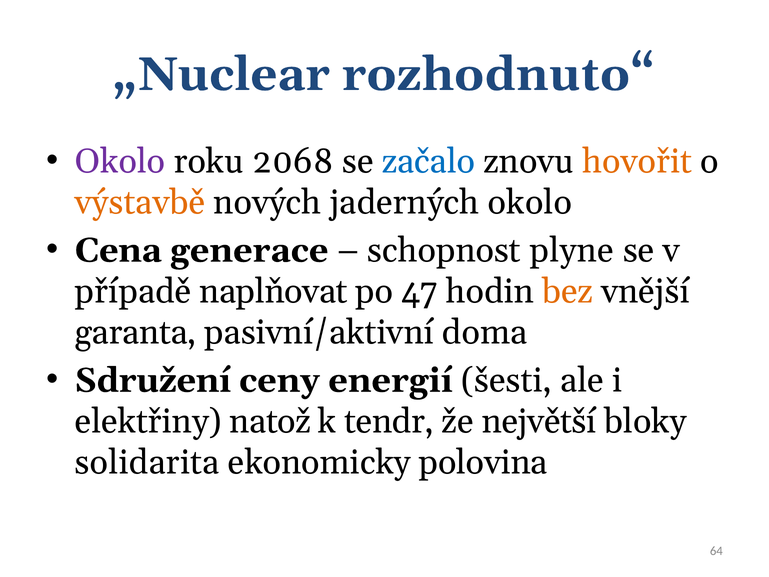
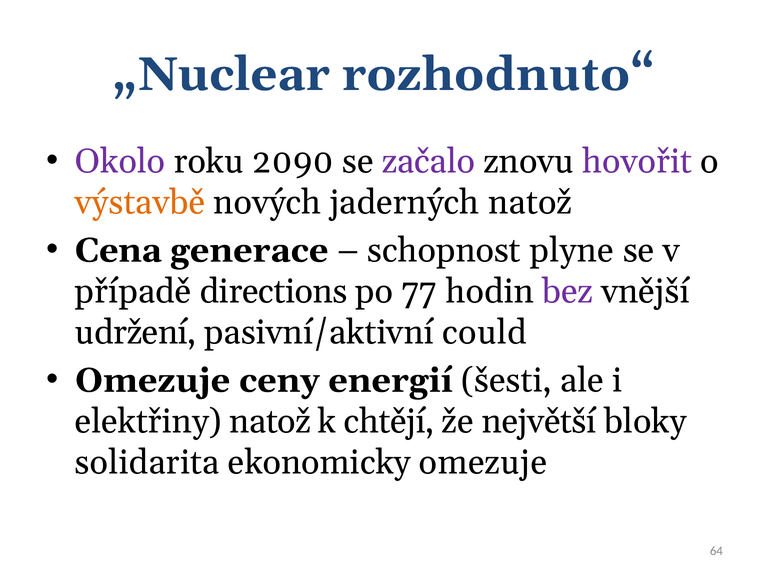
2068: 2068 -> 2090
začalo colour: blue -> purple
hovořit colour: orange -> purple
jaderných okolo: okolo -> natož
naplňovat: naplňovat -> directions
47: 47 -> 77
bez colour: orange -> purple
garanta: garanta -> udržení
doma: doma -> could
Sdružení at (153, 380): Sdružení -> Omezuje
tendr: tendr -> chtějí
ekonomicky polovina: polovina -> omezuje
